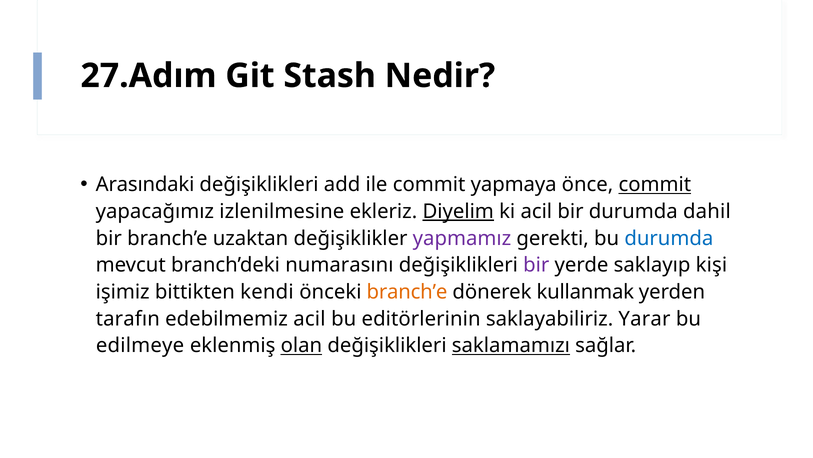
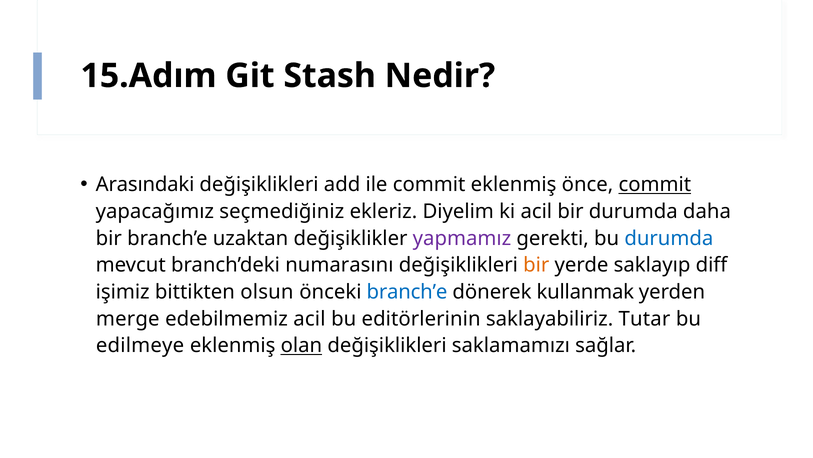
27.Adım: 27.Adım -> 15.Adım
commit yapmaya: yapmaya -> eklenmiş
izlenilmesine: izlenilmesine -> seçmediğiniz
Diyelim underline: present -> none
dahil: dahil -> daha
bir at (536, 265) colour: purple -> orange
kişi: kişi -> diff
kendi: kendi -> olsun
branch’e at (407, 292) colour: orange -> blue
tarafın: tarafın -> merge
Yarar: Yarar -> Tutar
saklamamızı underline: present -> none
